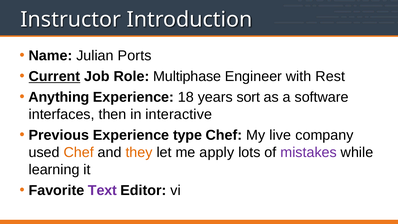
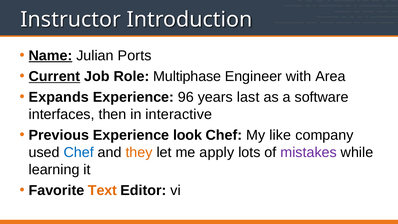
Name underline: none -> present
Rest: Rest -> Area
Anything: Anything -> Expands
18: 18 -> 96
sort: sort -> last
type: type -> look
live: live -> like
Chef at (79, 152) colour: orange -> blue
Text colour: purple -> orange
